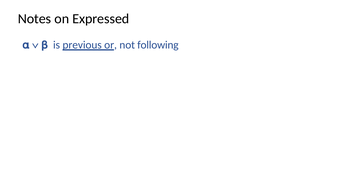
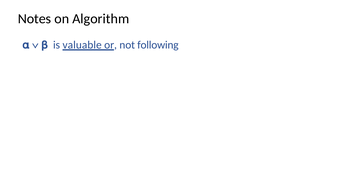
Expressed: Expressed -> Algorithm
previous: previous -> valuable
